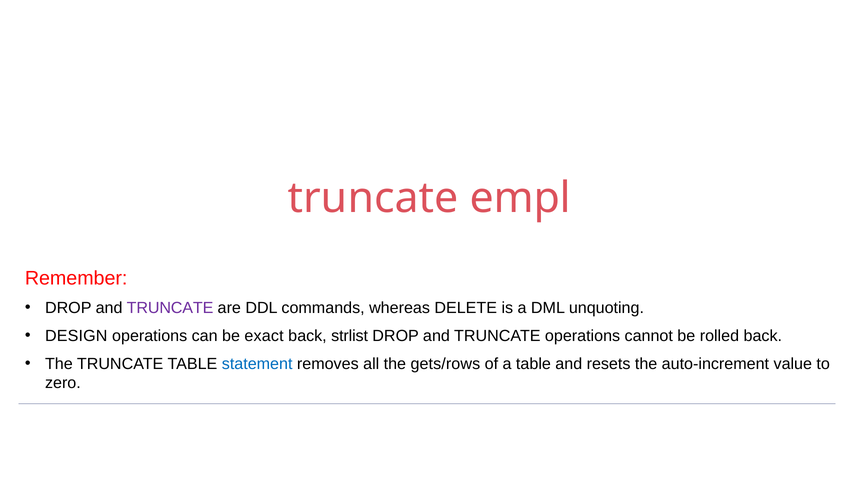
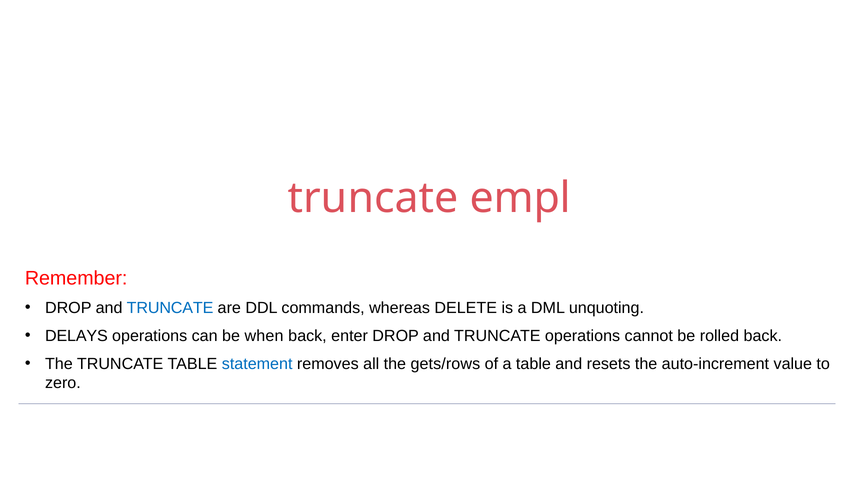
TRUNCATE at (170, 308) colour: purple -> blue
DESIGN: DESIGN -> DELAYS
exact: exact -> when
strlist: strlist -> enter
